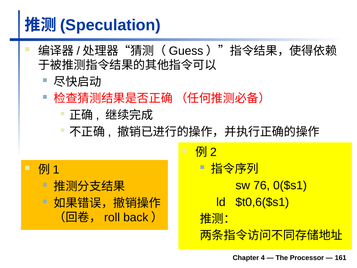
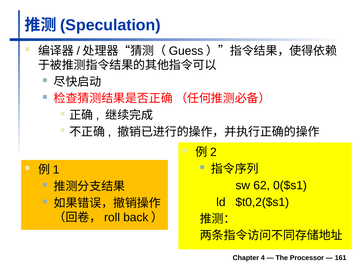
76: 76 -> 62
$t0,6($s1: $t0,6($s1 -> $t0,2($s1
